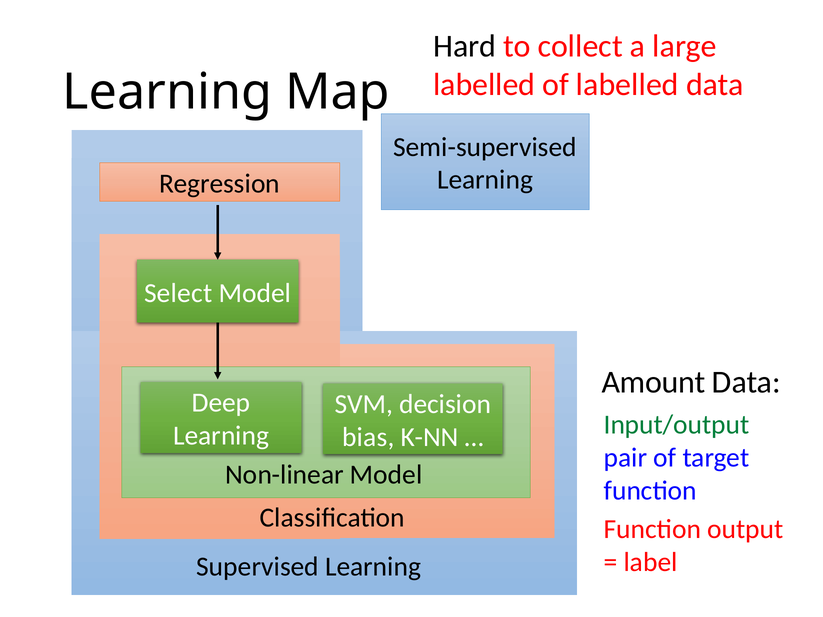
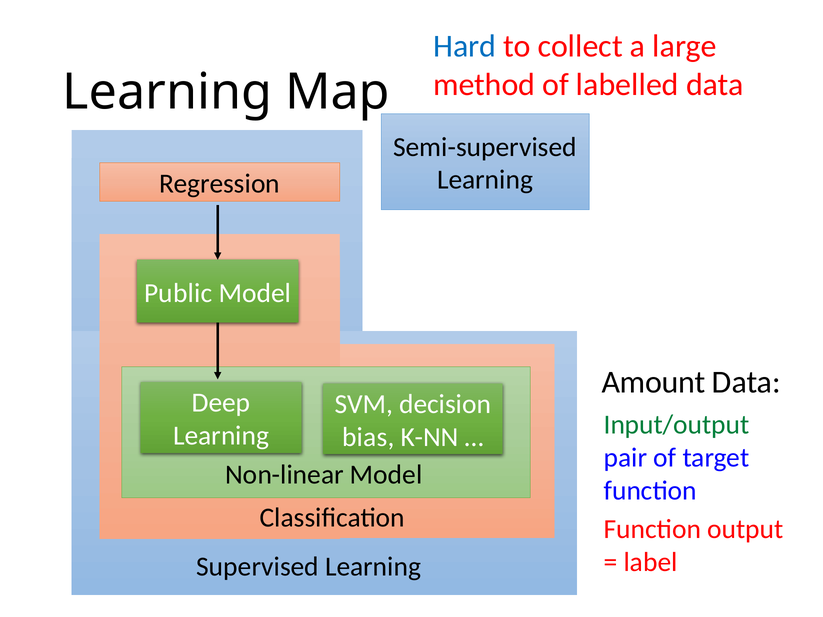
Hard colour: black -> blue
labelled at (484, 85): labelled -> method
Select: Select -> Public
